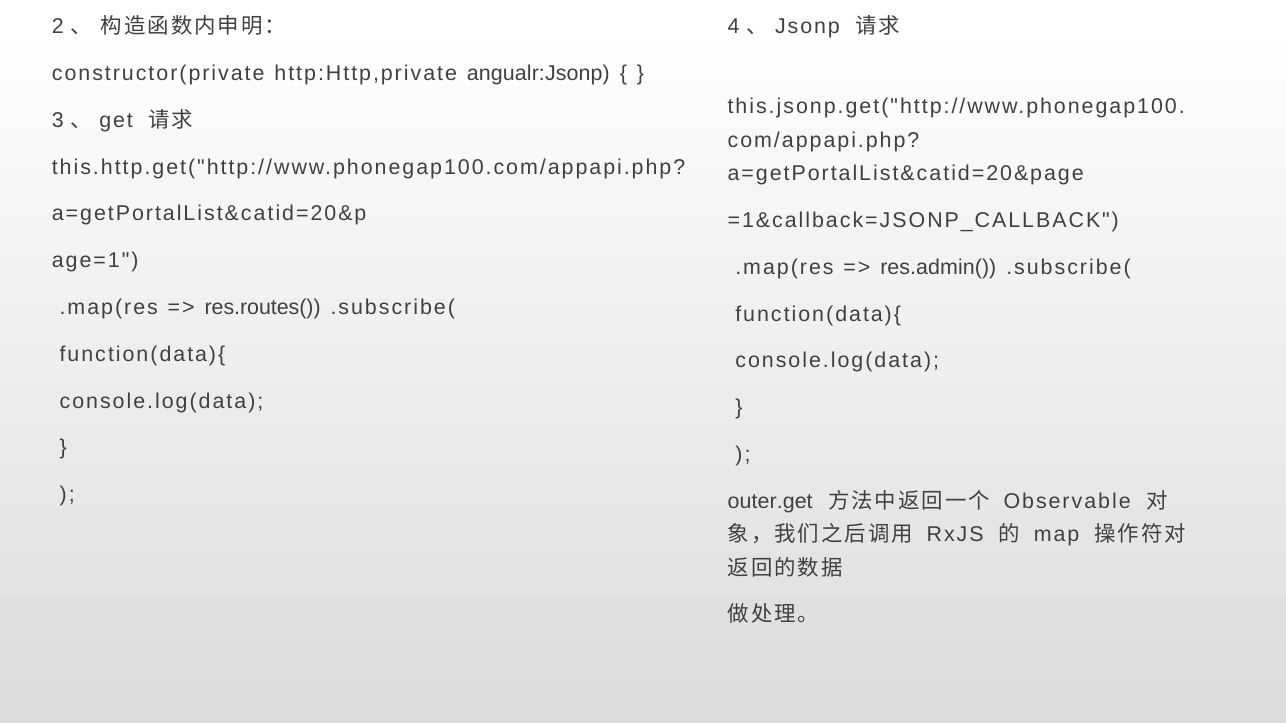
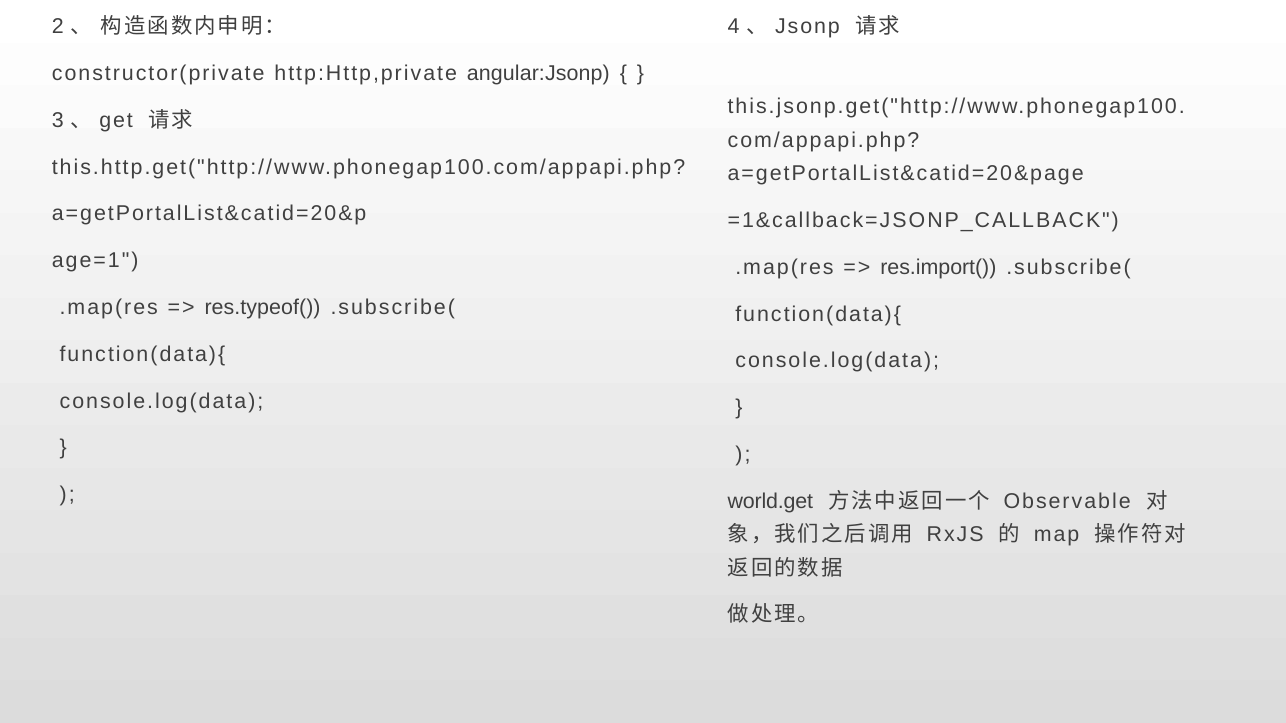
angualr:Jsonp: angualr:Jsonp -> angular:Jsonp
res.admin(: res.admin( -> res.import(
res.routes(: res.routes( -> res.typeof(
outer.get: outer.get -> world.get
